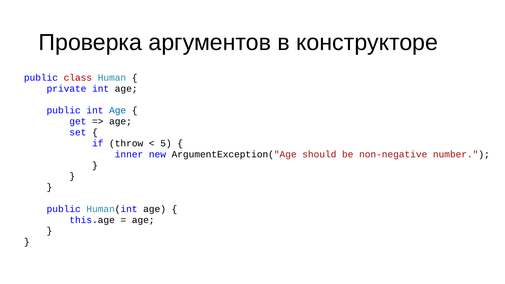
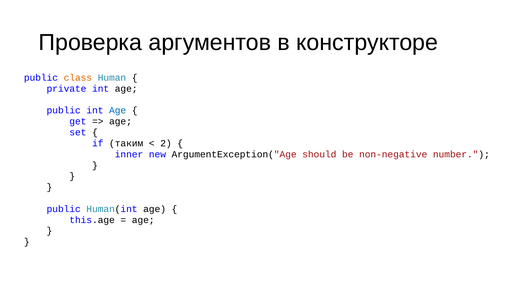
class colour: red -> orange
throw: throw -> таким
5: 5 -> 2
